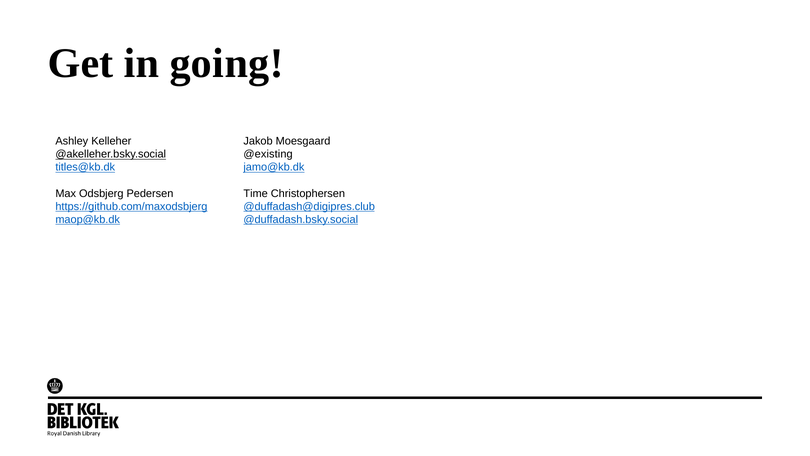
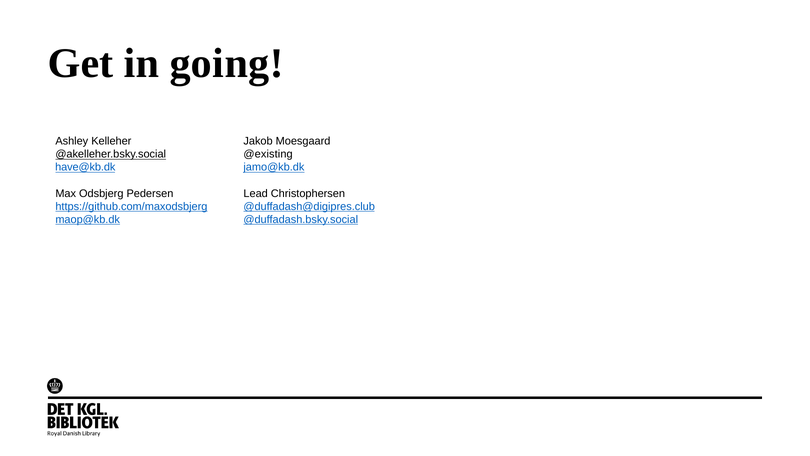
titles@kb.dk: titles@kb.dk -> have@kb.dk
Time: Time -> Lead
